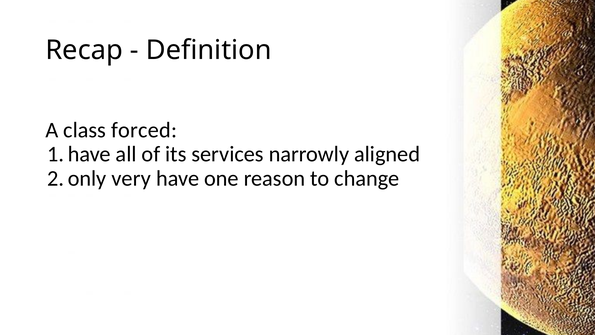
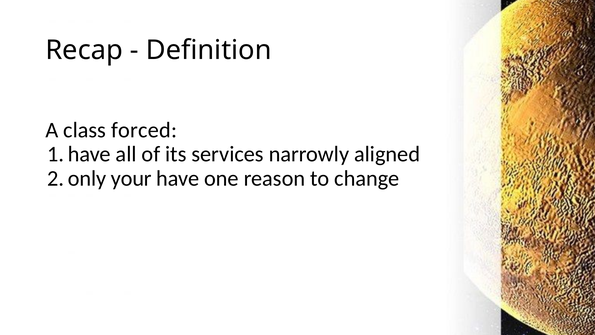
very: very -> your
